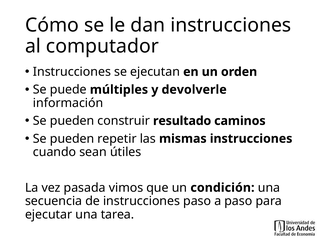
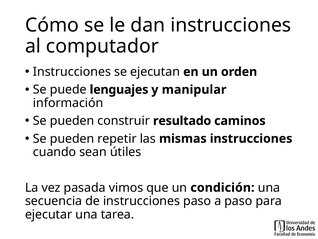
múltiples: múltiples -> lenguajes
devolverle: devolverle -> manipular
